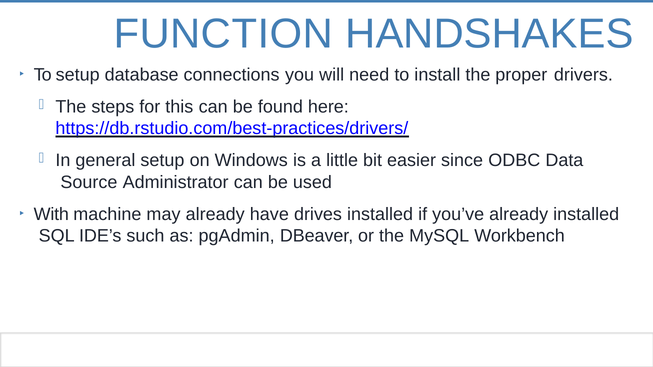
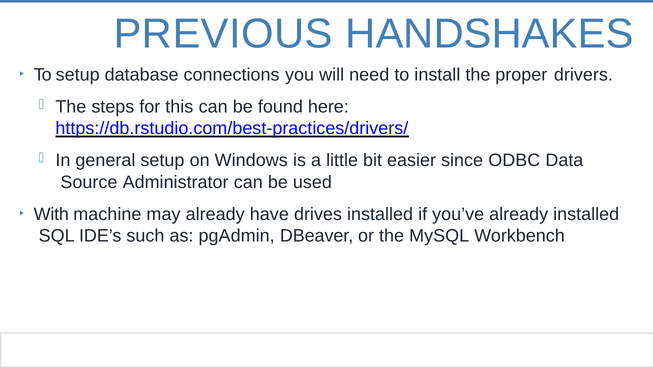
FUNCTION: FUNCTION -> PREVIOUS
